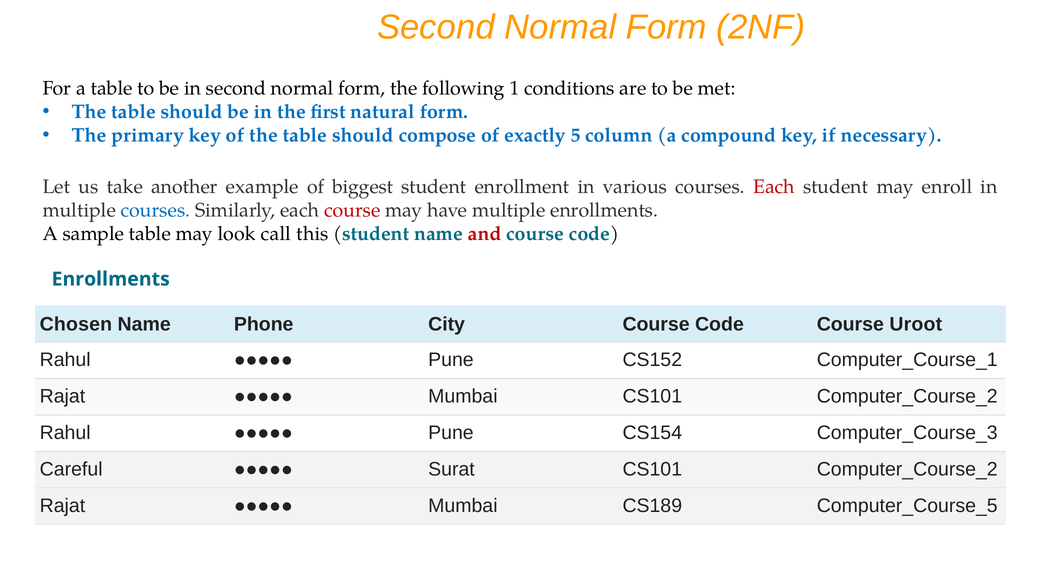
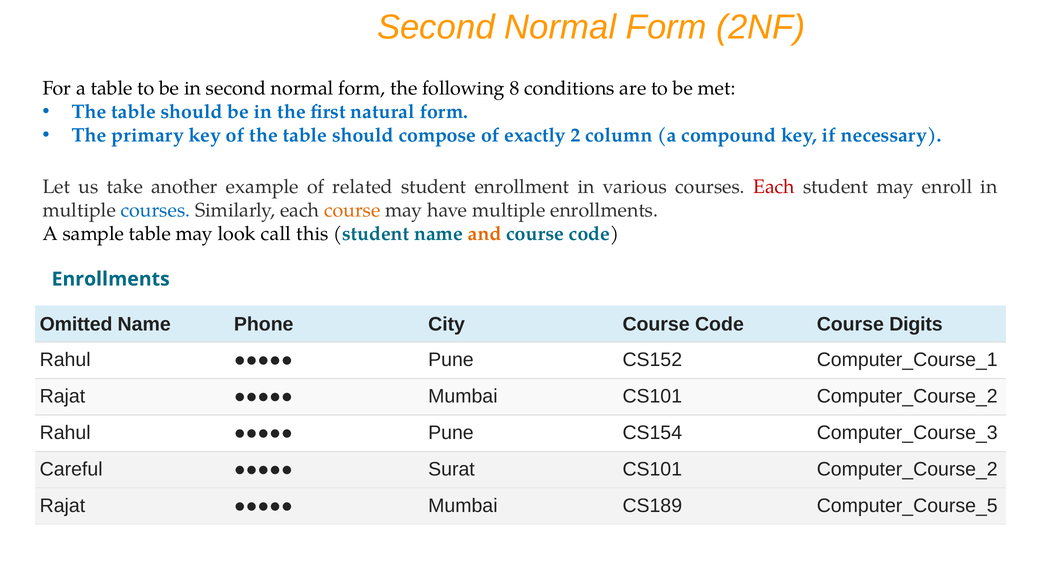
1: 1 -> 8
5: 5 -> 2
biggest: biggest -> related
course at (352, 210) colour: red -> orange
and colour: red -> orange
Chosen: Chosen -> Omitted
Uroot: Uroot -> Digits
